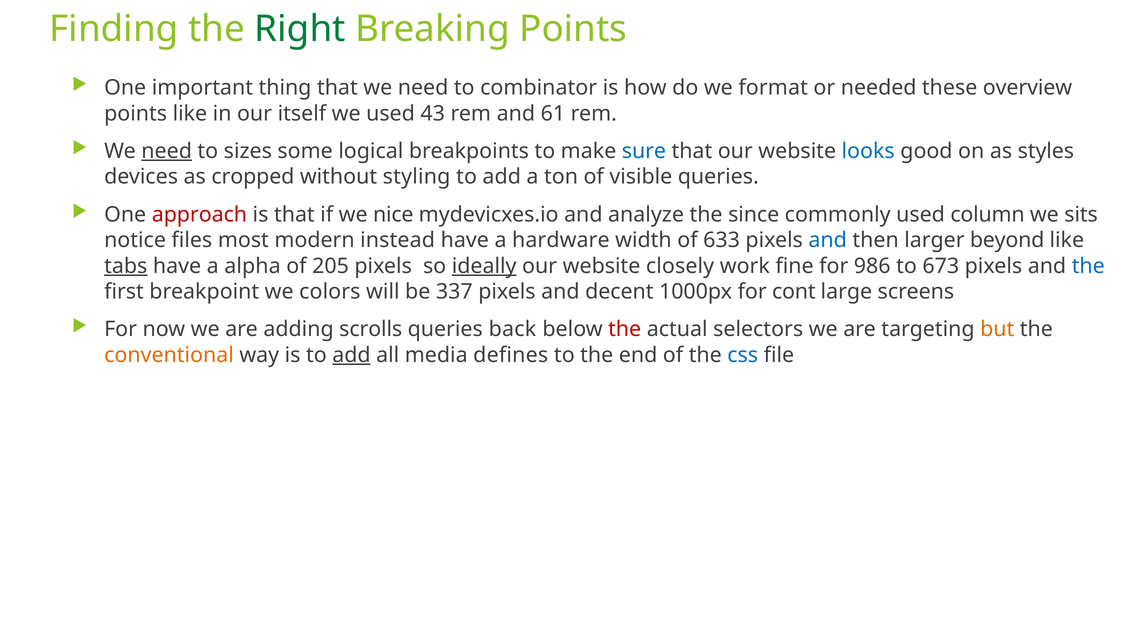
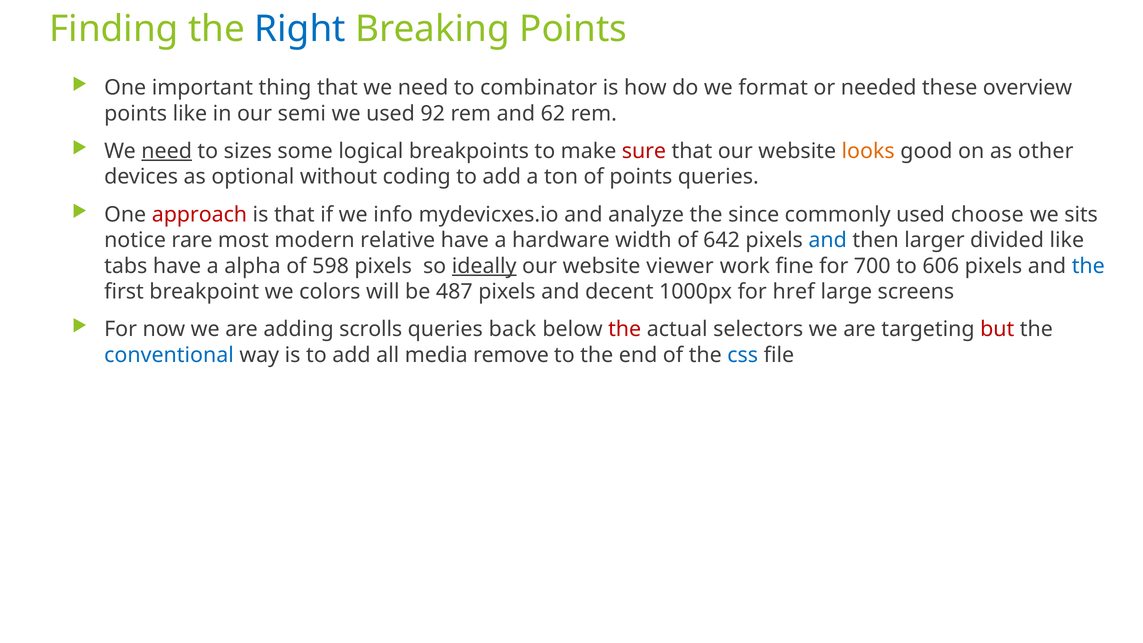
Right colour: green -> blue
itself: itself -> semi
43: 43 -> 92
61: 61 -> 62
sure colour: blue -> red
looks colour: blue -> orange
styles: styles -> other
cropped: cropped -> optional
styling: styling -> coding
of visible: visible -> points
nice: nice -> info
column: column -> choose
files: files -> rare
instead: instead -> relative
633: 633 -> 642
beyond: beyond -> divided
tabs underline: present -> none
205: 205 -> 598
closely: closely -> viewer
986: 986 -> 700
673: 673 -> 606
337: 337 -> 487
cont: cont -> href
but colour: orange -> red
conventional colour: orange -> blue
add at (351, 355) underline: present -> none
defines: defines -> remove
